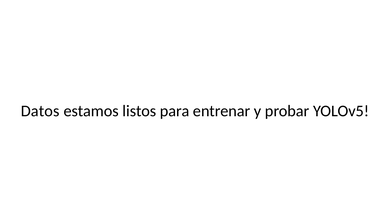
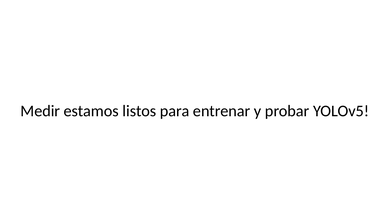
Datos: Datos -> Medir
